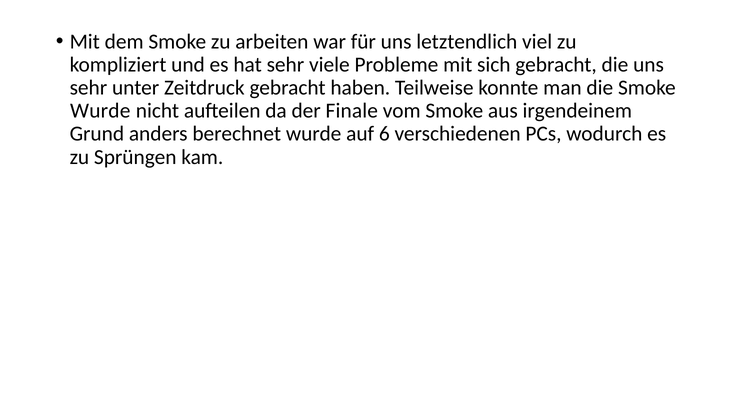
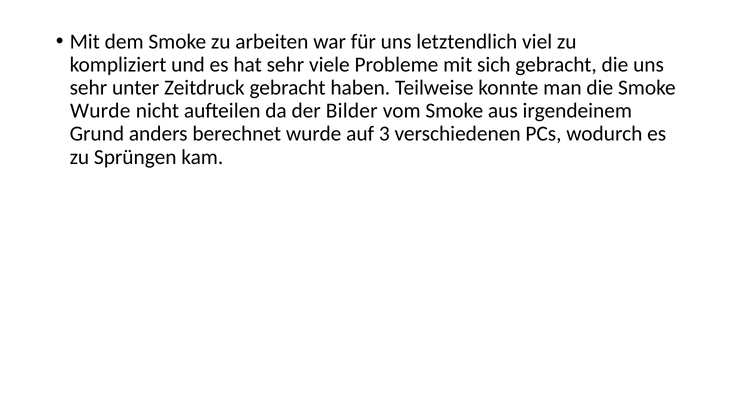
Finale: Finale -> Bilder
6: 6 -> 3
